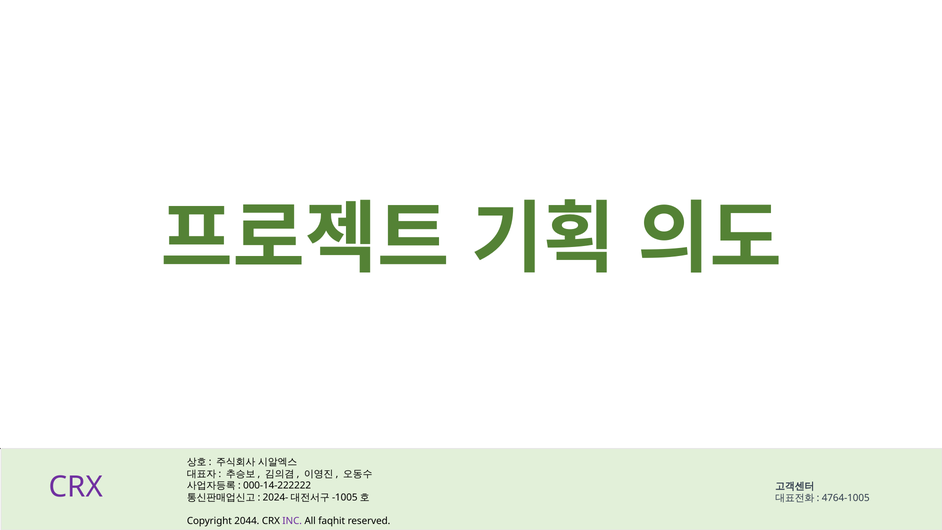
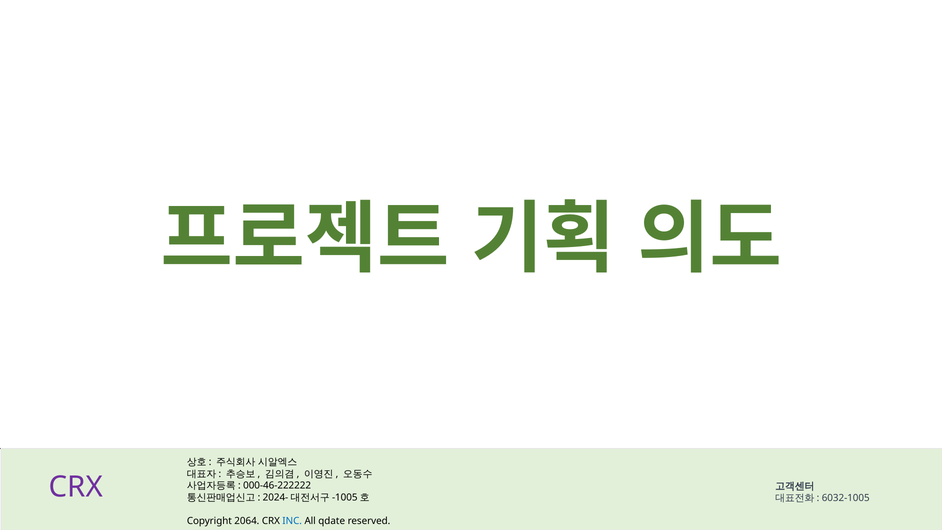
000-14-222222: 000-14-222222 -> 000-46-222222
4764-1005: 4764-1005 -> 6032-1005
2044: 2044 -> 2064
INC colour: purple -> blue
faqhit: faqhit -> qdate
